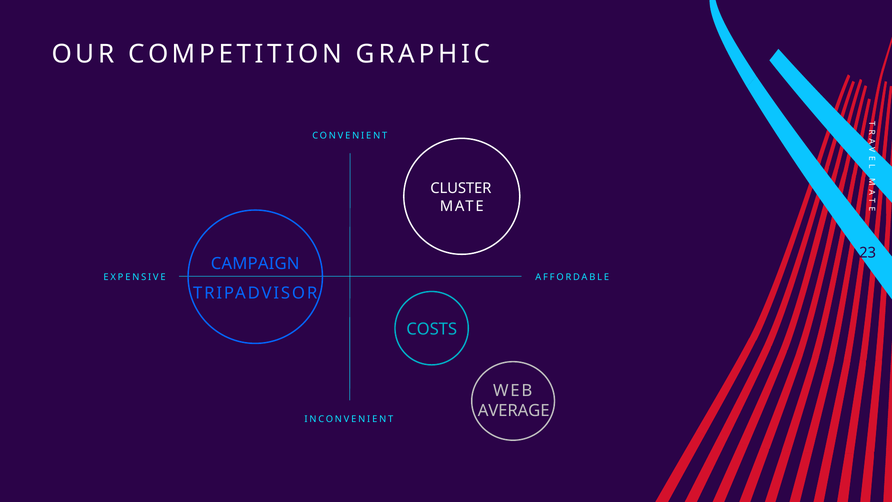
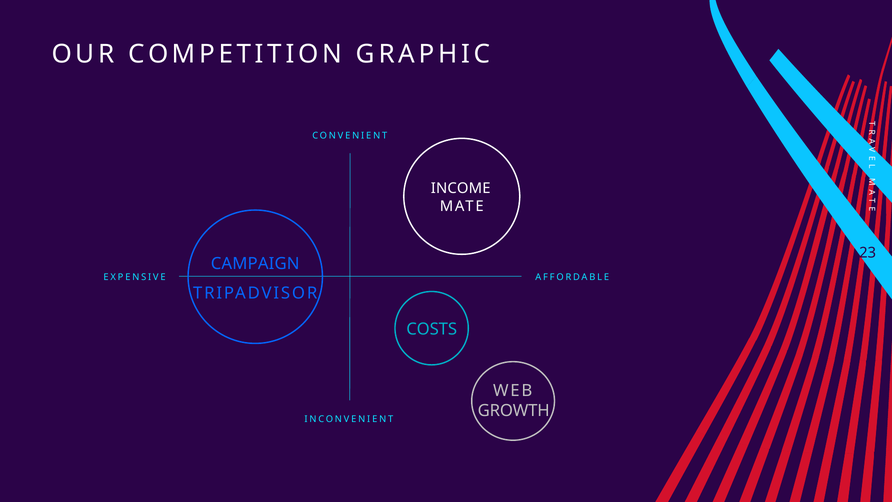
CLUSTER: CLUSTER -> INCOME
AVERAGE: AVERAGE -> GROWTH
